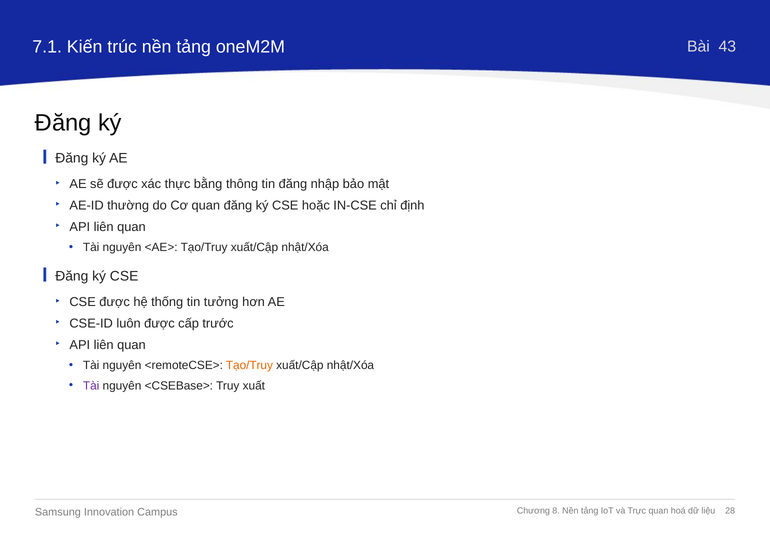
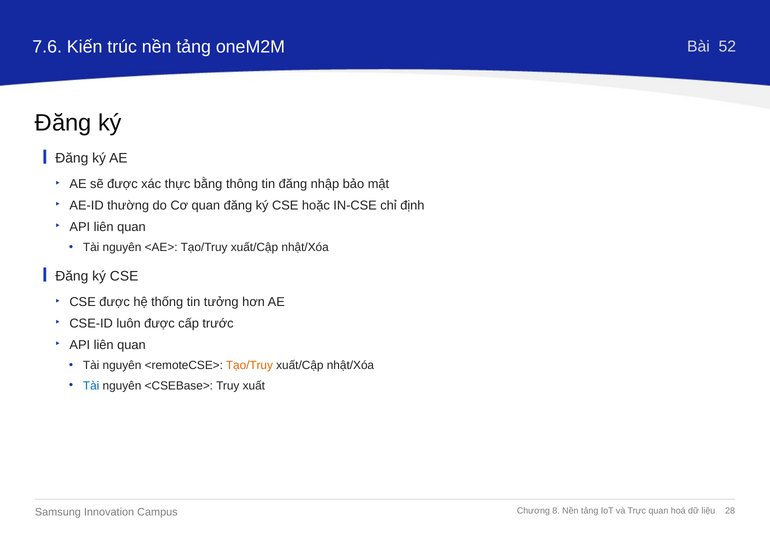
7.1: 7.1 -> 7.6
43: 43 -> 52
Tài at (91, 386) colour: purple -> blue
